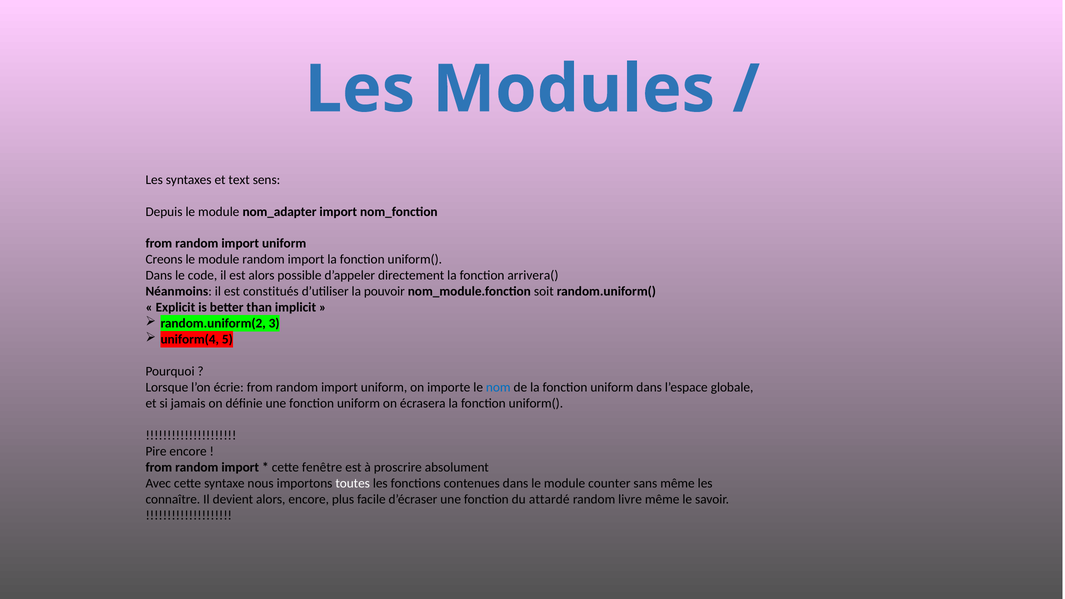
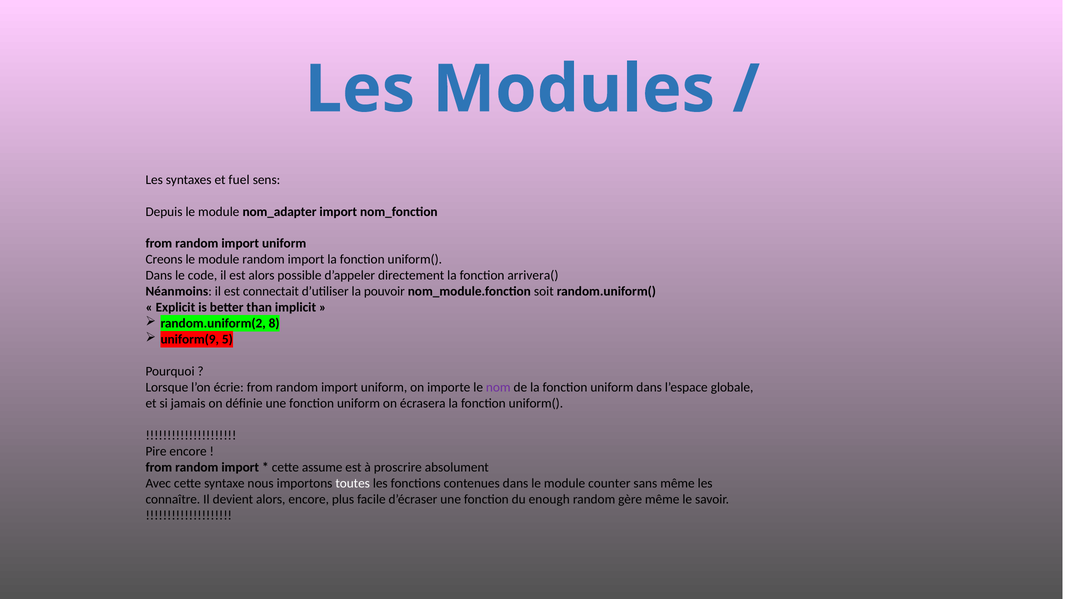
text: text -> fuel
constitués: constitués -> connectait
3: 3 -> 8
uniform(4: uniform(4 -> uniform(9
nom colour: blue -> purple
fenêtre: fenêtre -> assume
attardé: attardé -> enough
livre: livre -> gère
